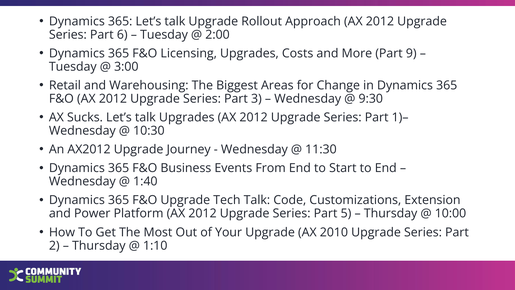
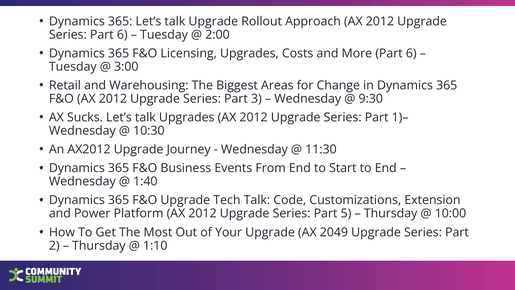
More Part 9: 9 -> 6
2010: 2010 -> 2049
